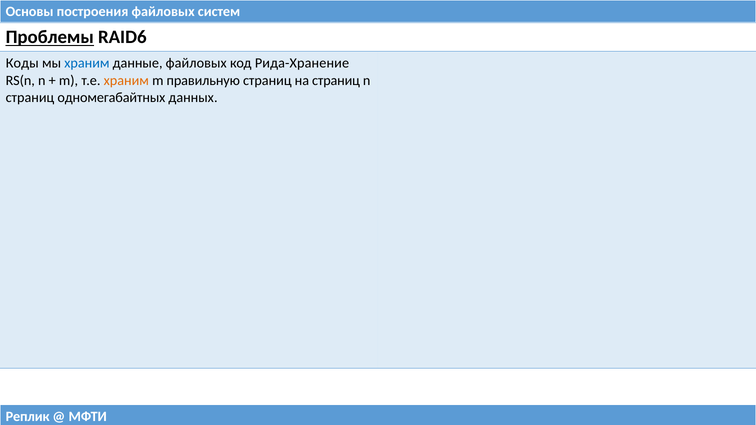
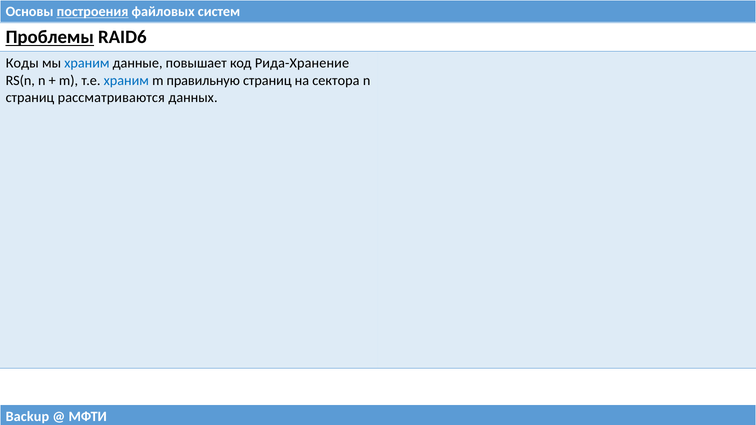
построения underline: none -> present
данные файловых: файловых -> повышает
храним at (126, 80) colour: orange -> blue
на страниц: страниц -> сектора
одномегабайтных: одномегабайтных -> рассматриваются
Реплик: Реплик -> Backup
